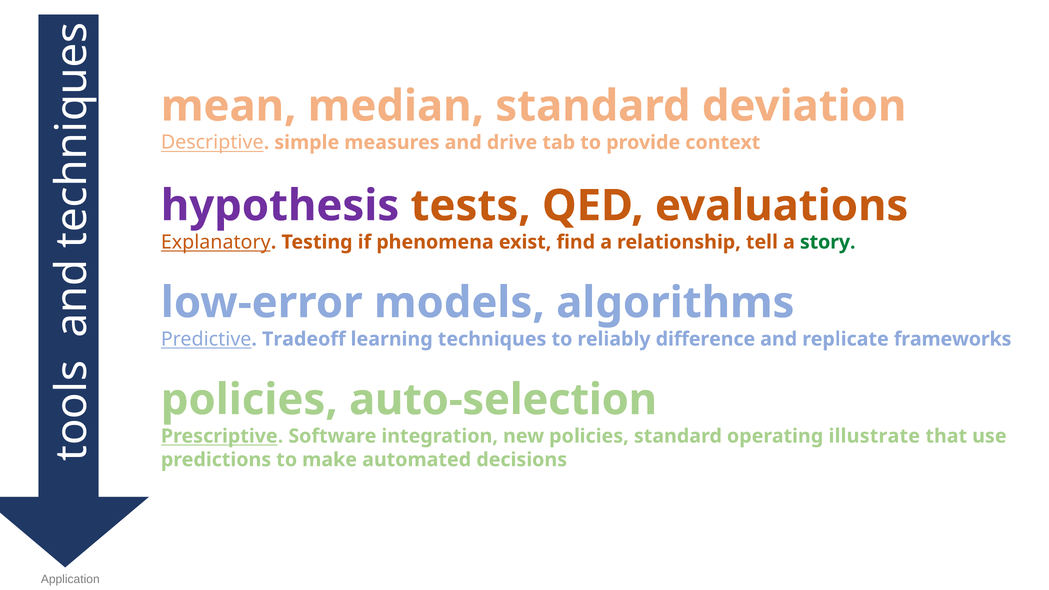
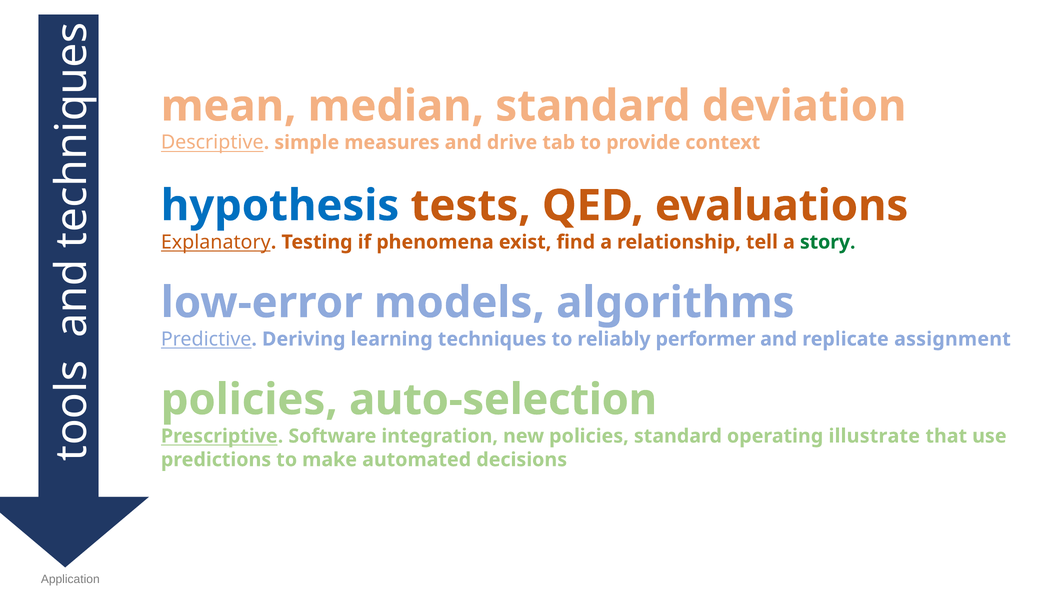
hypothesis colour: purple -> blue
Tradeoff: Tradeoff -> Deriving
difference: difference -> performer
frameworks: frameworks -> assignment
